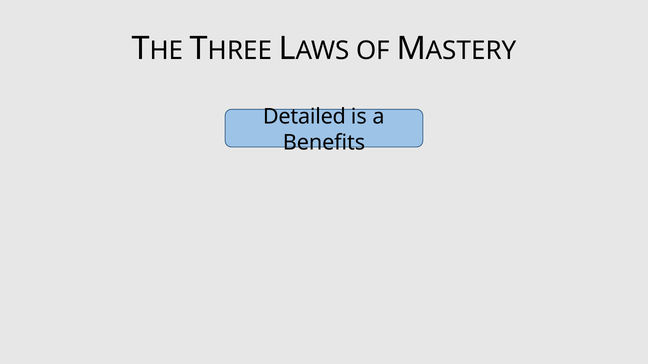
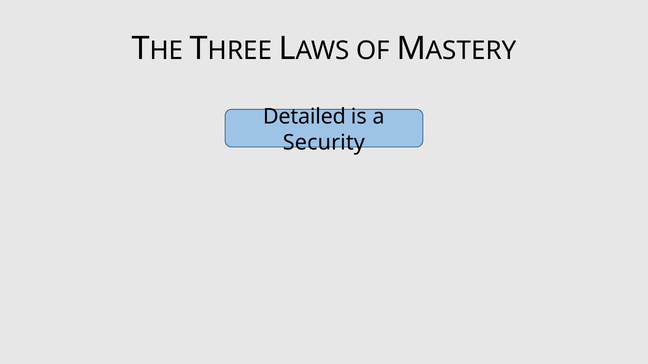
Benefits: Benefits -> Security
